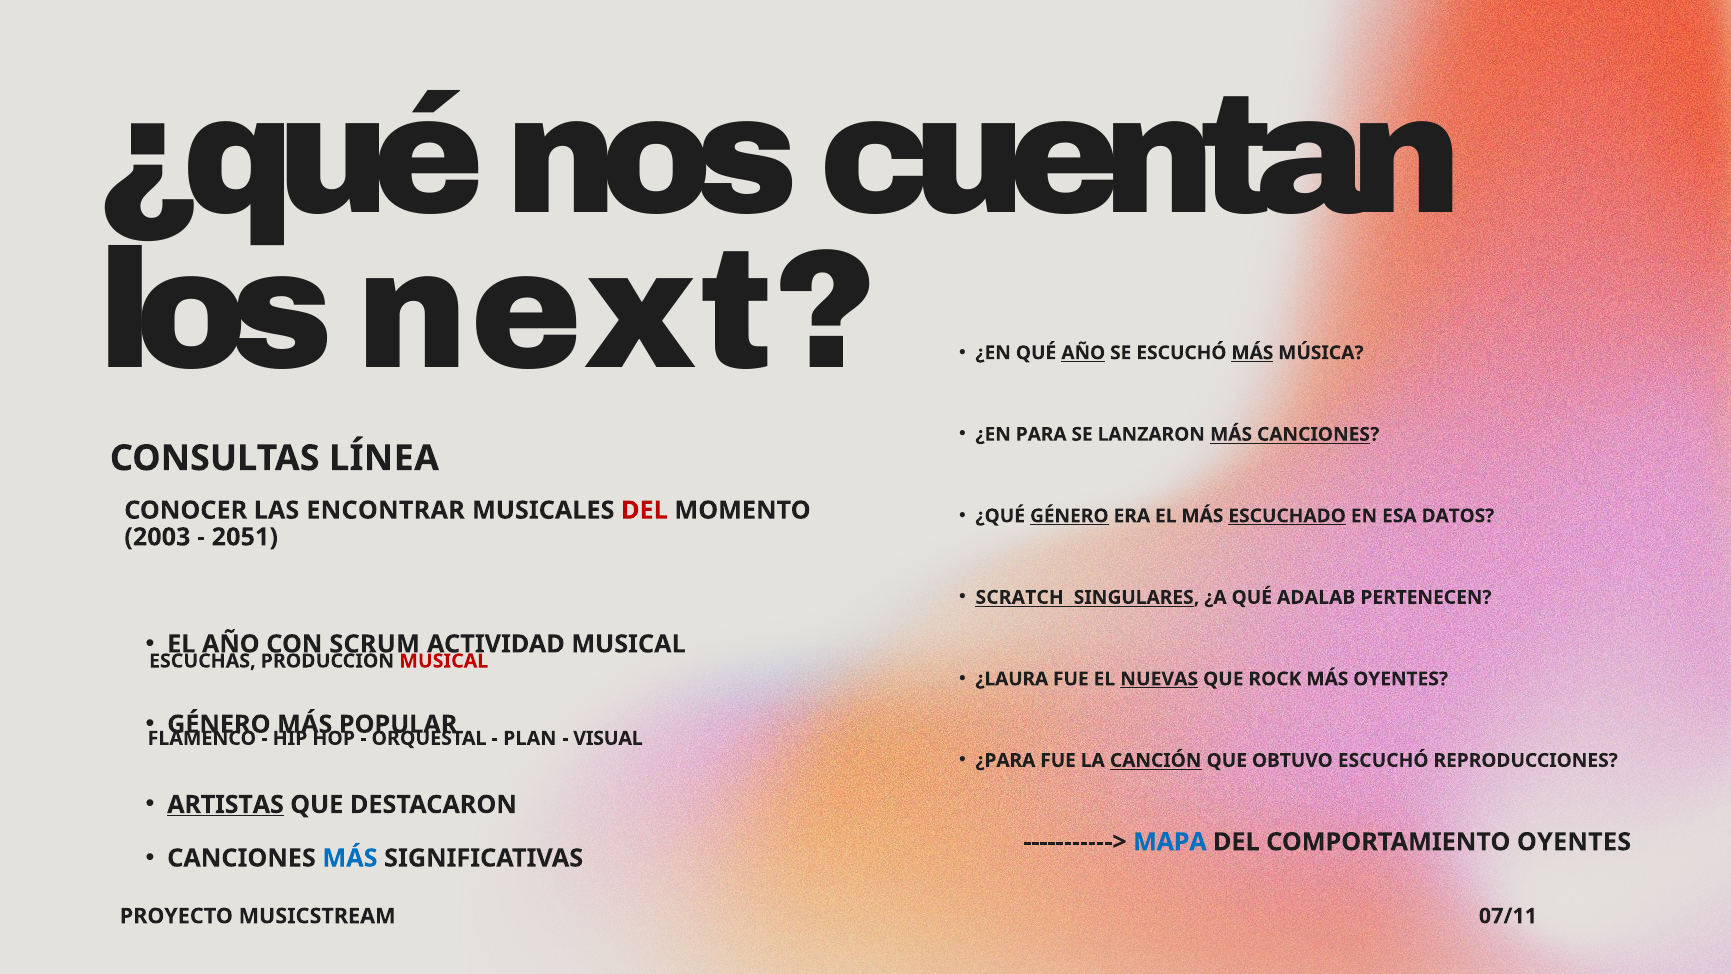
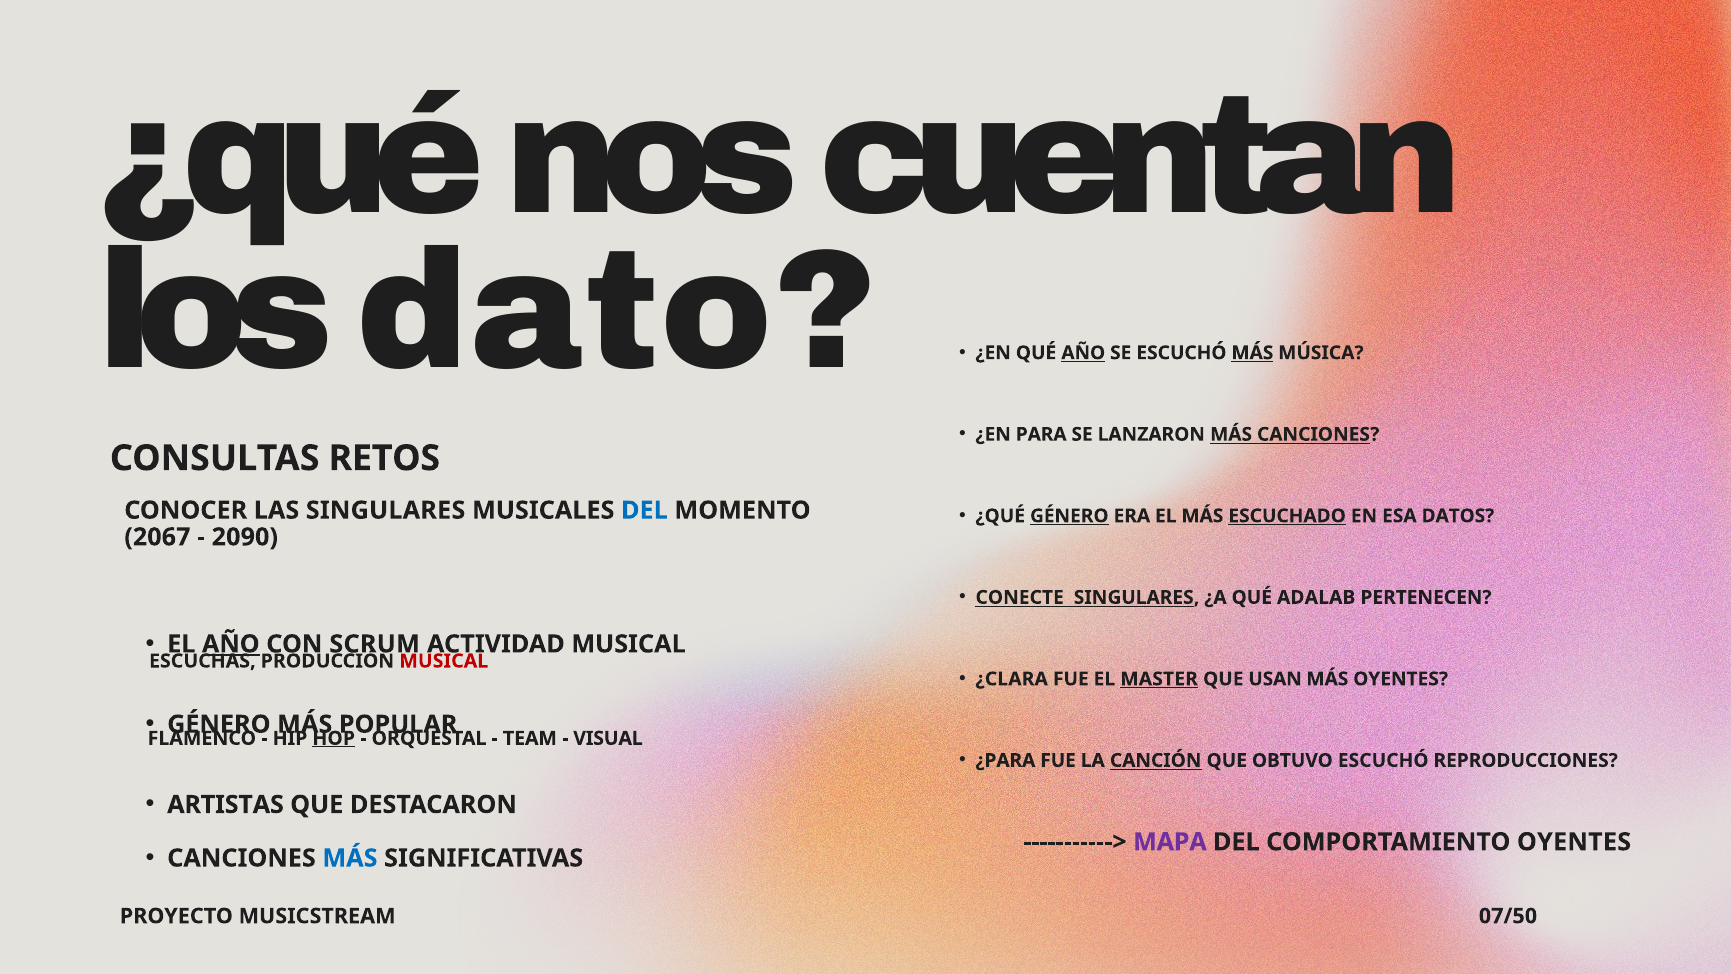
next: next -> dato
LÍNEA: LÍNEA -> RETOS
LAS ENCONTRAR: ENCONTRAR -> SINGULARES
DEL at (644, 510) colour: red -> blue
2003: 2003 -> 2067
2051: 2051 -> 2090
SCRATCH: SCRATCH -> CONECTE
AÑO at (231, 644) underline: none -> present
¿LAURA: ¿LAURA -> ¿CLARA
NUEVAS: NUEVAS -> MASTER
ROCK: ROCK -> USAN
HOP underline: none -> present
PLAN: PLAN -> TEAM
ARTISTAS underline: present -> none
MAPA colour: blue -> purple
07/11: 07/11 -> 07/50
